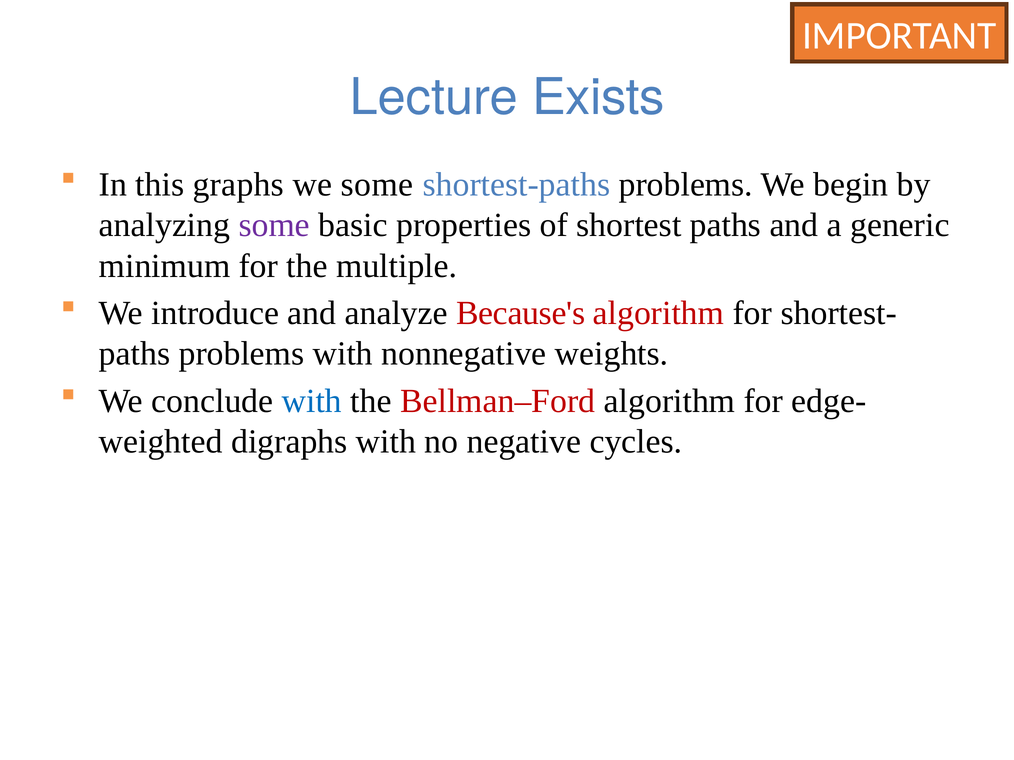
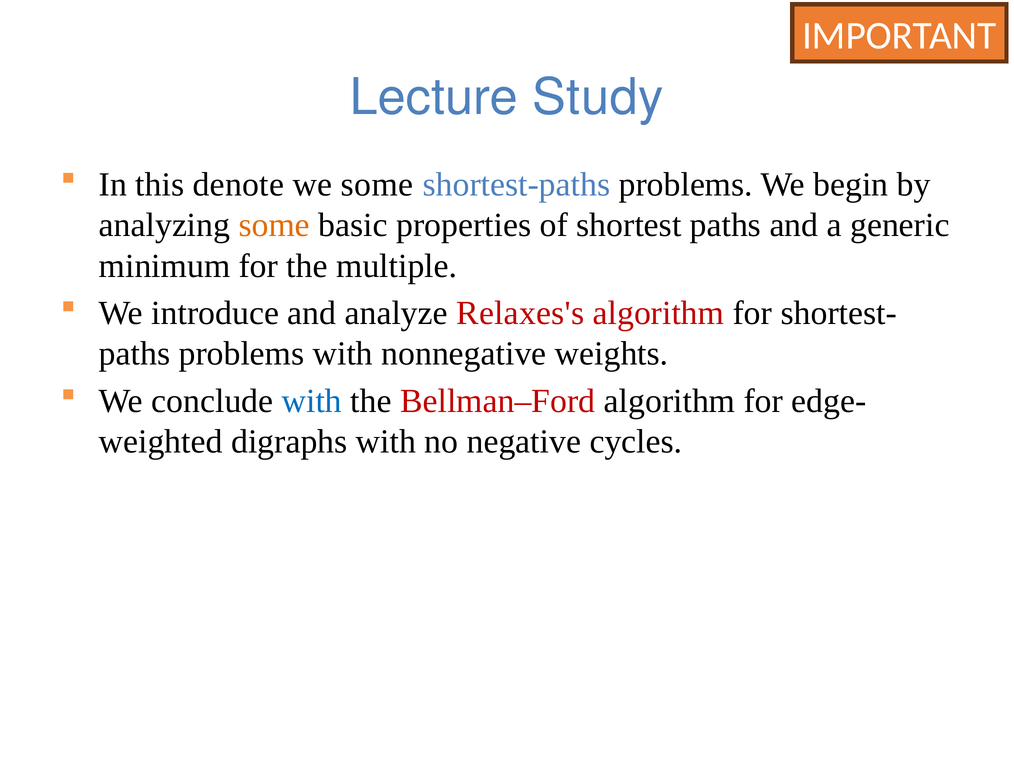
Exists: Exists -> Study
graphs: graphs -> denote
some at (274, 225) colour: purple -> orange
Because's: Because's -> Relaxes's
